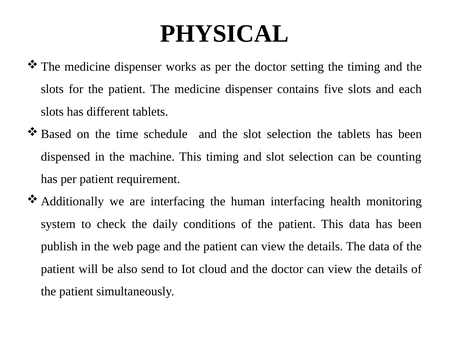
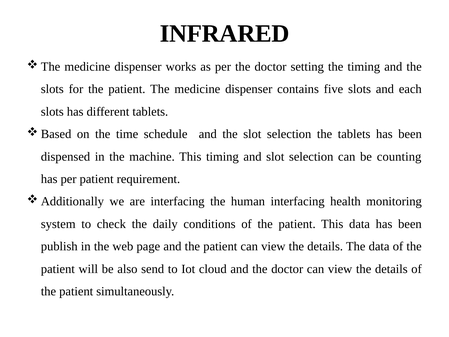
PHYSICAL: PHYSICAL -> INFRARED
